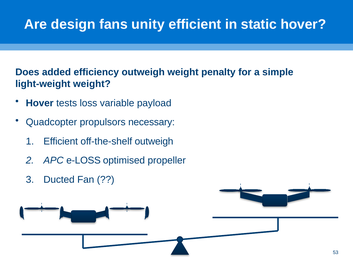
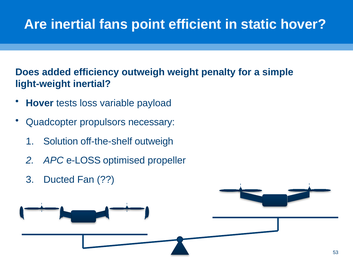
Are design: design -> inertial
unity: unity -> point
light-weight weight: weight -> inertial
Efficient at (61, 141): Efficient -> Solution
